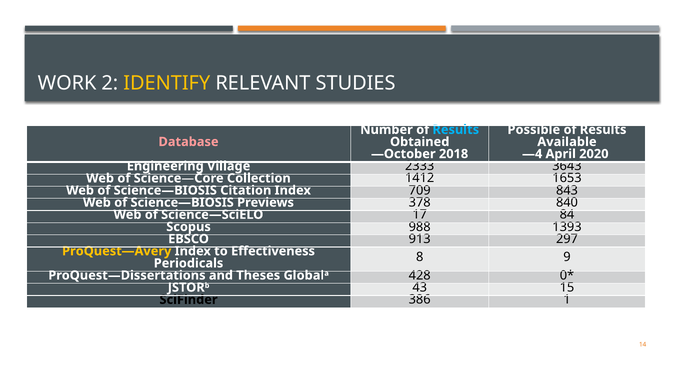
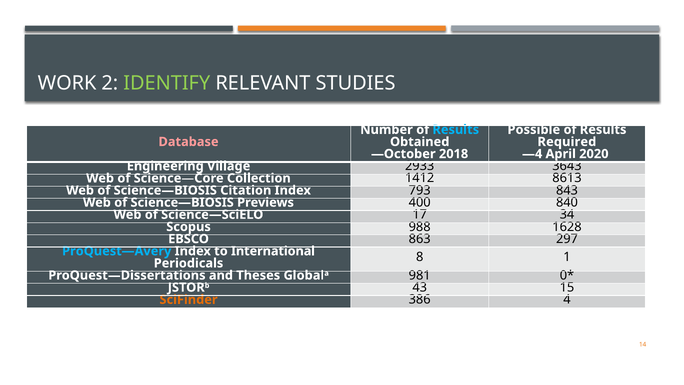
IDENTIFY colour: yellow -> light green
Available: Available -> Required
2333: 2333 -> 2933
1653: 1653 -> 8613
709: 709 -> 793
378: 378 -> 400
84: 84 -> 34
1393: 1393 -> 1628
913: 913 -> 863
ProQuest—Avery colour: yellow -> light blue
Effectiveness: Effectiveness -> International
9: 9 -> 1
428: 428 -> 981
SciFinder colour: black -> orange
1: 1 -> 4
